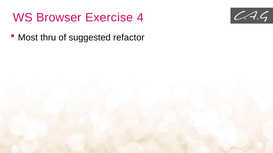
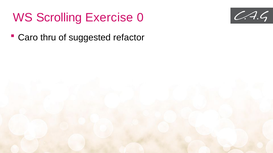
Browser: Browser -> Scrolling
4: 4 -> 0
Most: Most -> Caro
